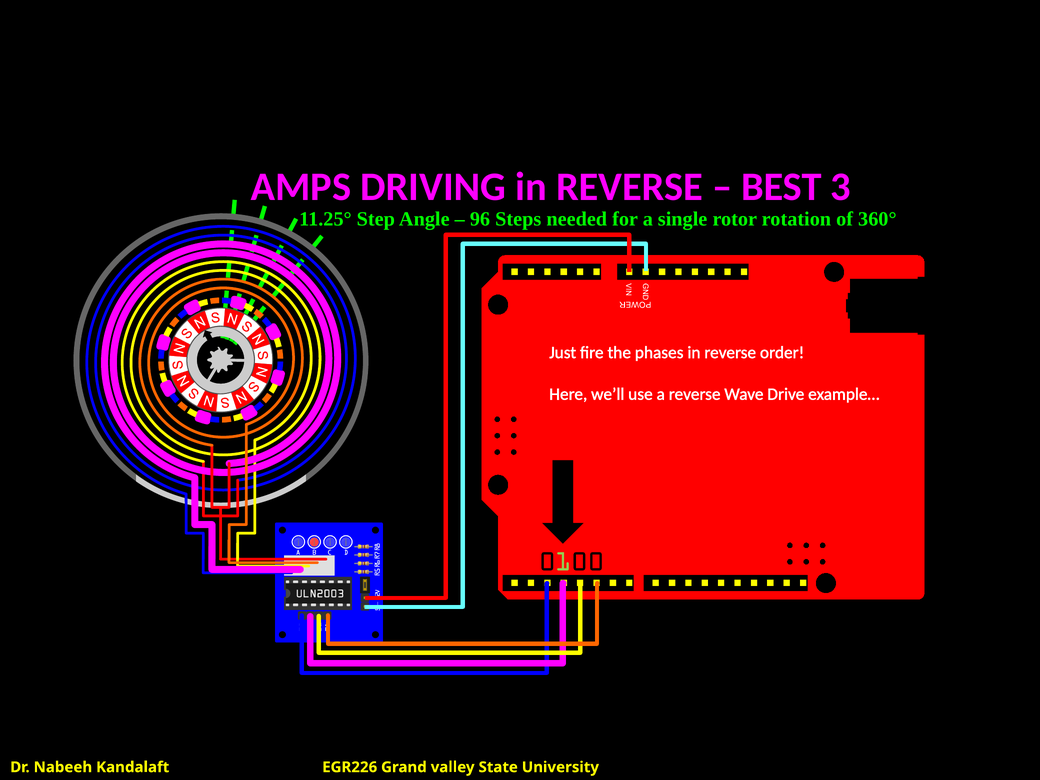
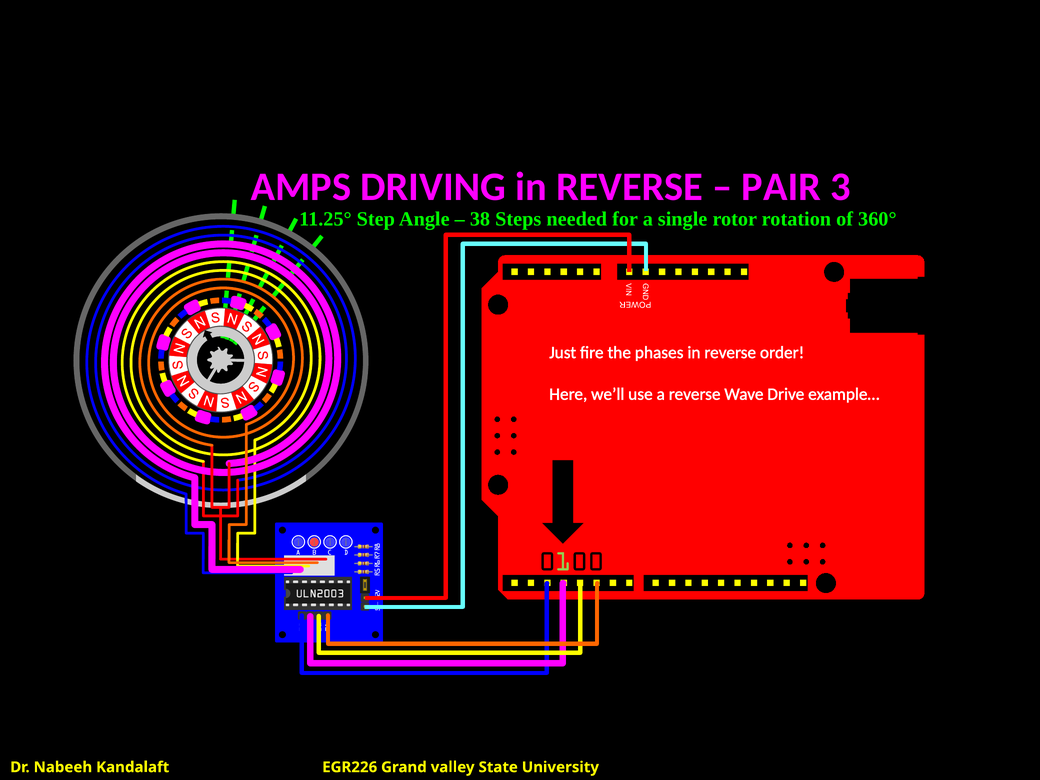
BEST: BEST -> PAIR
96: 96 -> 38
